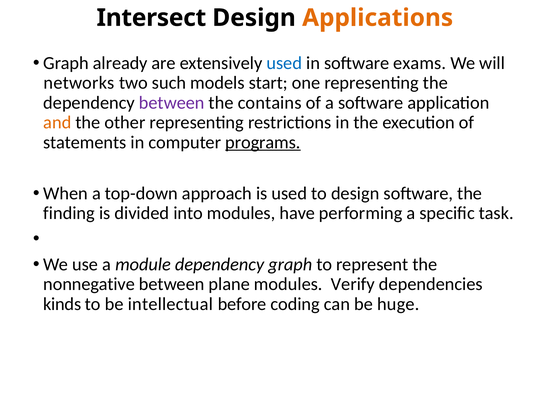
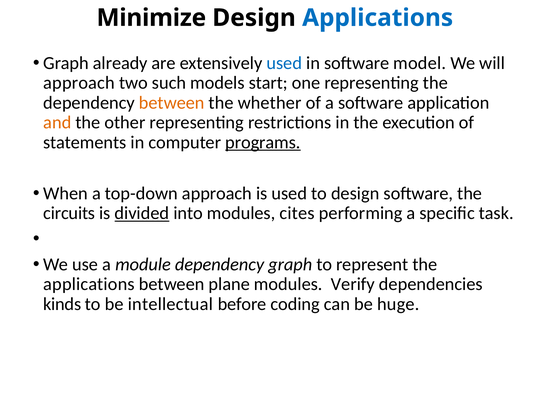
Intersect: Intersect -> Minimize
Applications at (378, 18) colour: orange -> blue
exams: exams -> model
networks at (79, 83): networks -> approach
between at (172, 103) colour: purple -> orange
contains: contains -> whether
finding: finding -> circuits
divided underline: none -> present
have: have -> cites
nonnegative at (89, 284): nonnegative -> applications
